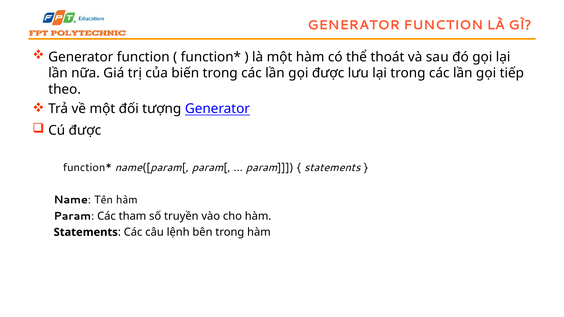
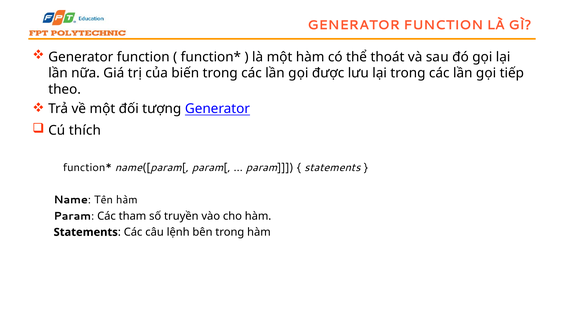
Cú được: được -> thích
